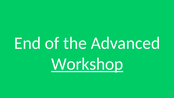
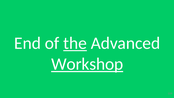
the underline: none -> present
